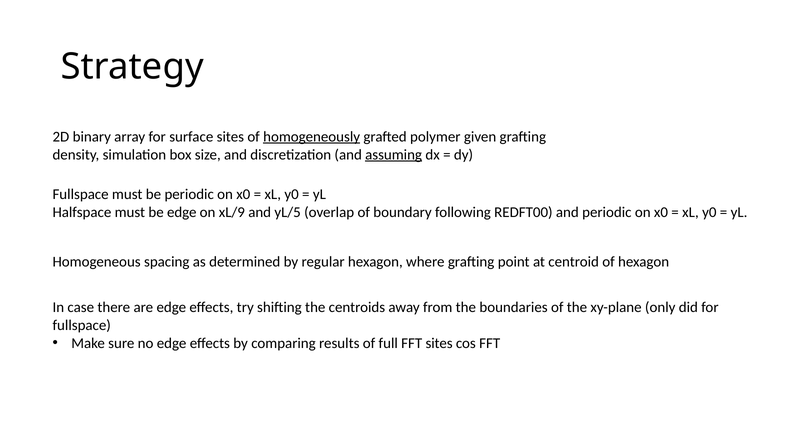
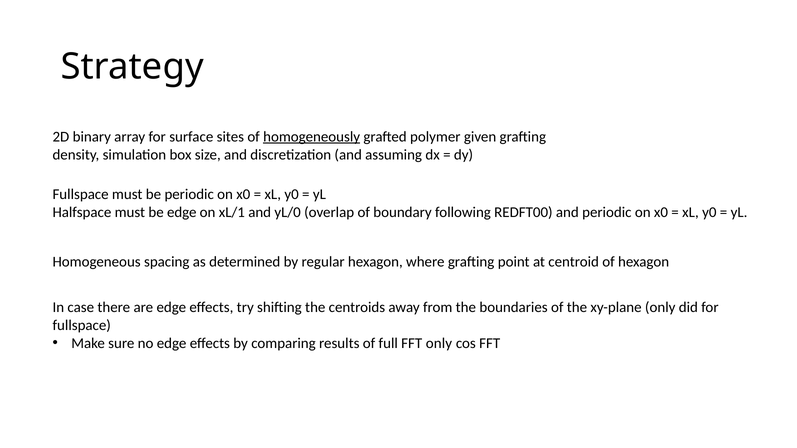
assuming underline: present -> none
xL/9: xL/9 -> xL/1
yL/5: yL/5 -> yL/0
FFT sites: sites -> only
